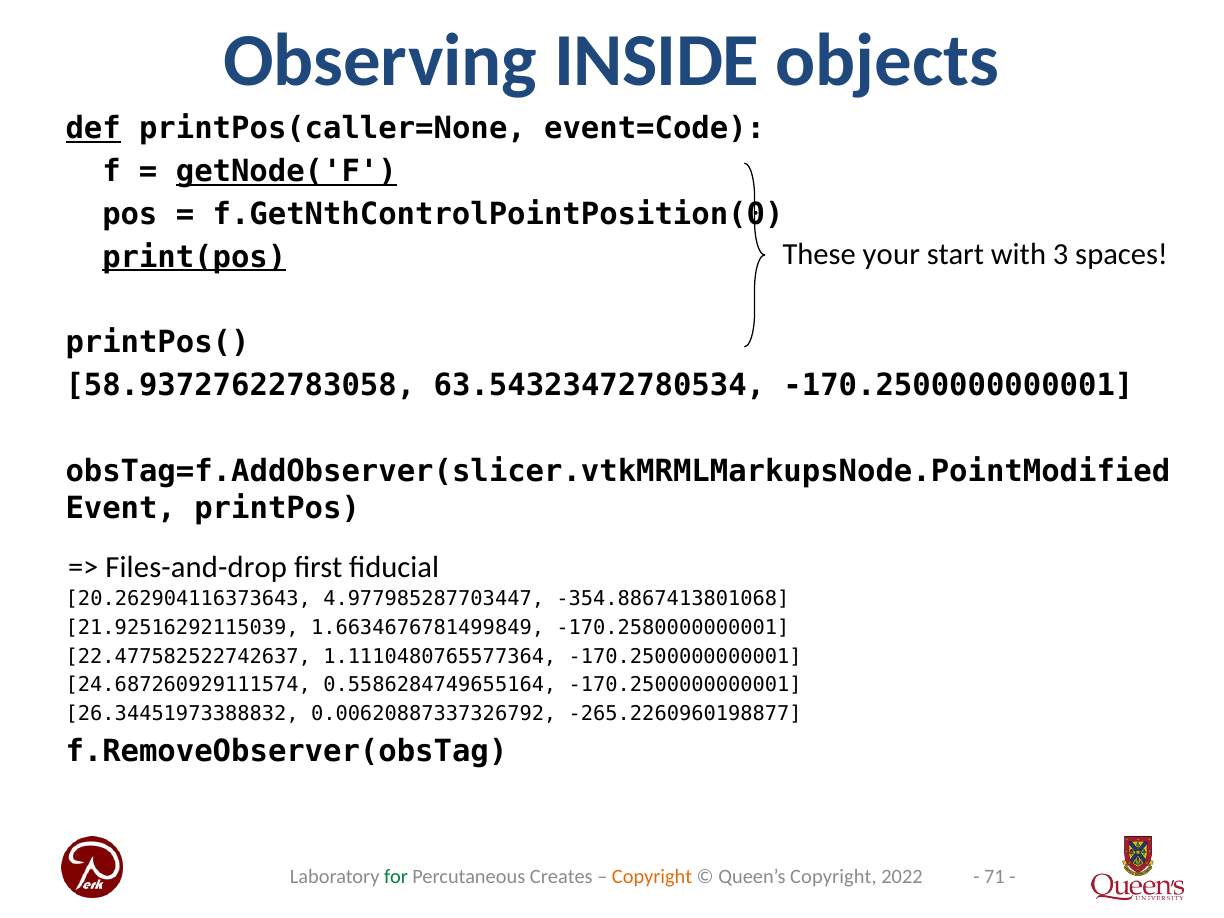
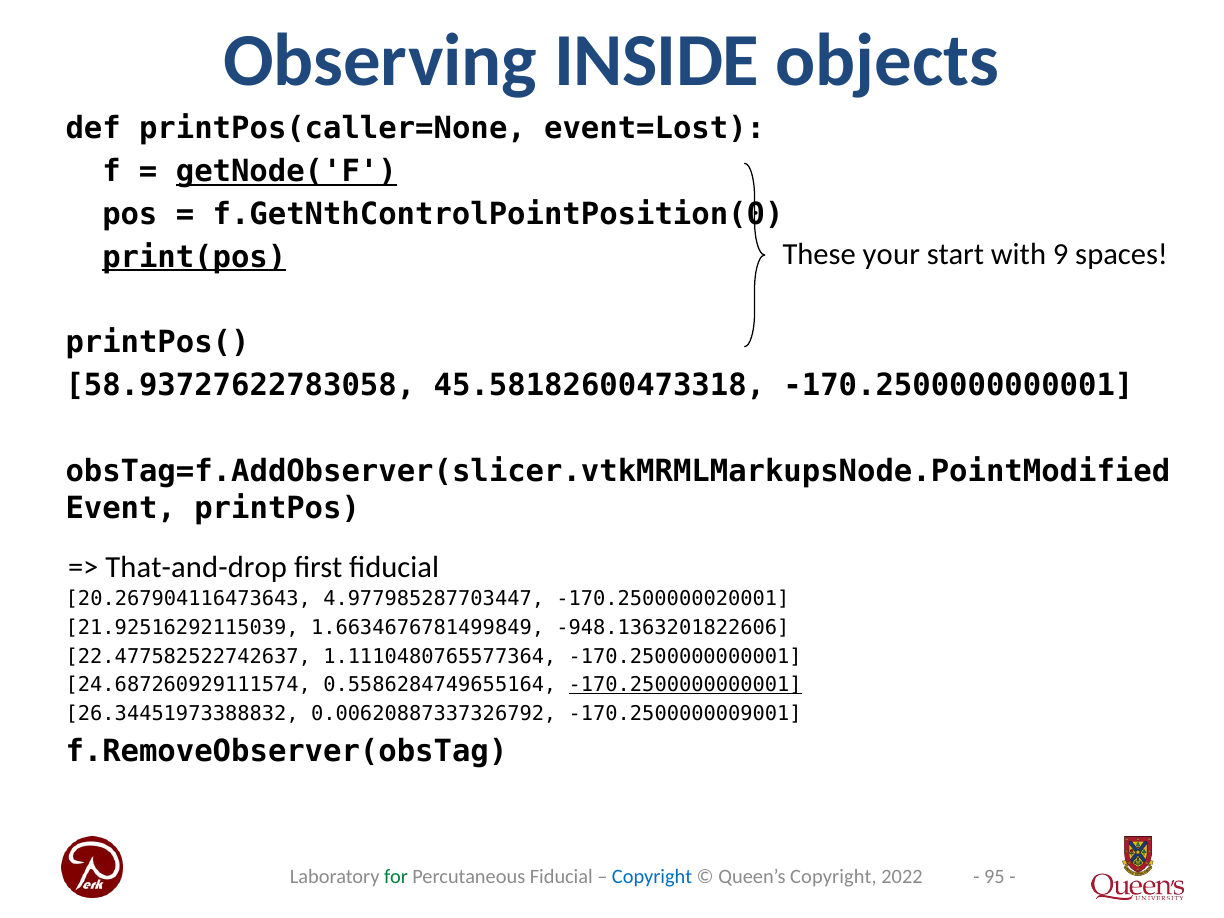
def underline: present -> none
event=Code: event=Code -> event=Lost
3: 3 -> 9
63.54323472780534: 63.54323472780534 -> 45.58182600473318
Files-and-drop: Files-and-drop -> That-and-drop
20.262904116373643: 20.262904116373643 -> 20.267904116473643
-354.8867413801068: -354.8867413801068 -> -170.2500000020001
-170.2580000000001: -170.2580000000001 -> -948.1363201822606
-170.2500000000001 at (685, 685) underline: none -> present
-265.2260960198877: -265.2260960198877 -> -170.2500000009001
71: 71 -> 95
Percutaneous Creates: Creates -> Fiducial
Copyright at (652, 877) colour: orange -> blue
